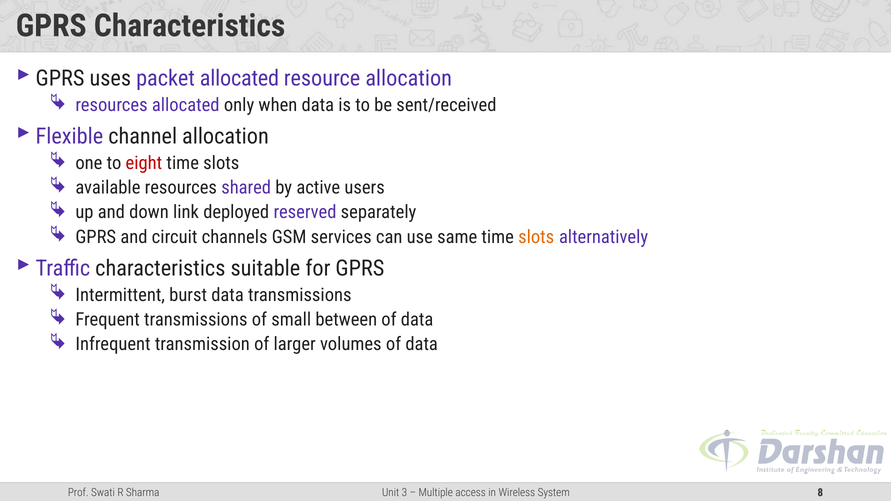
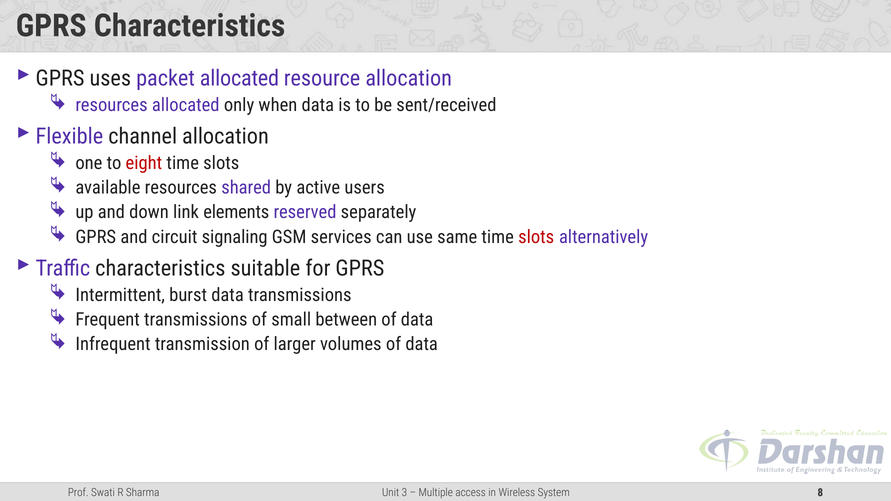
deployed: deployed -> elements
channels: channels -> signaling
slots at (536, 237) colour: orange -> red
